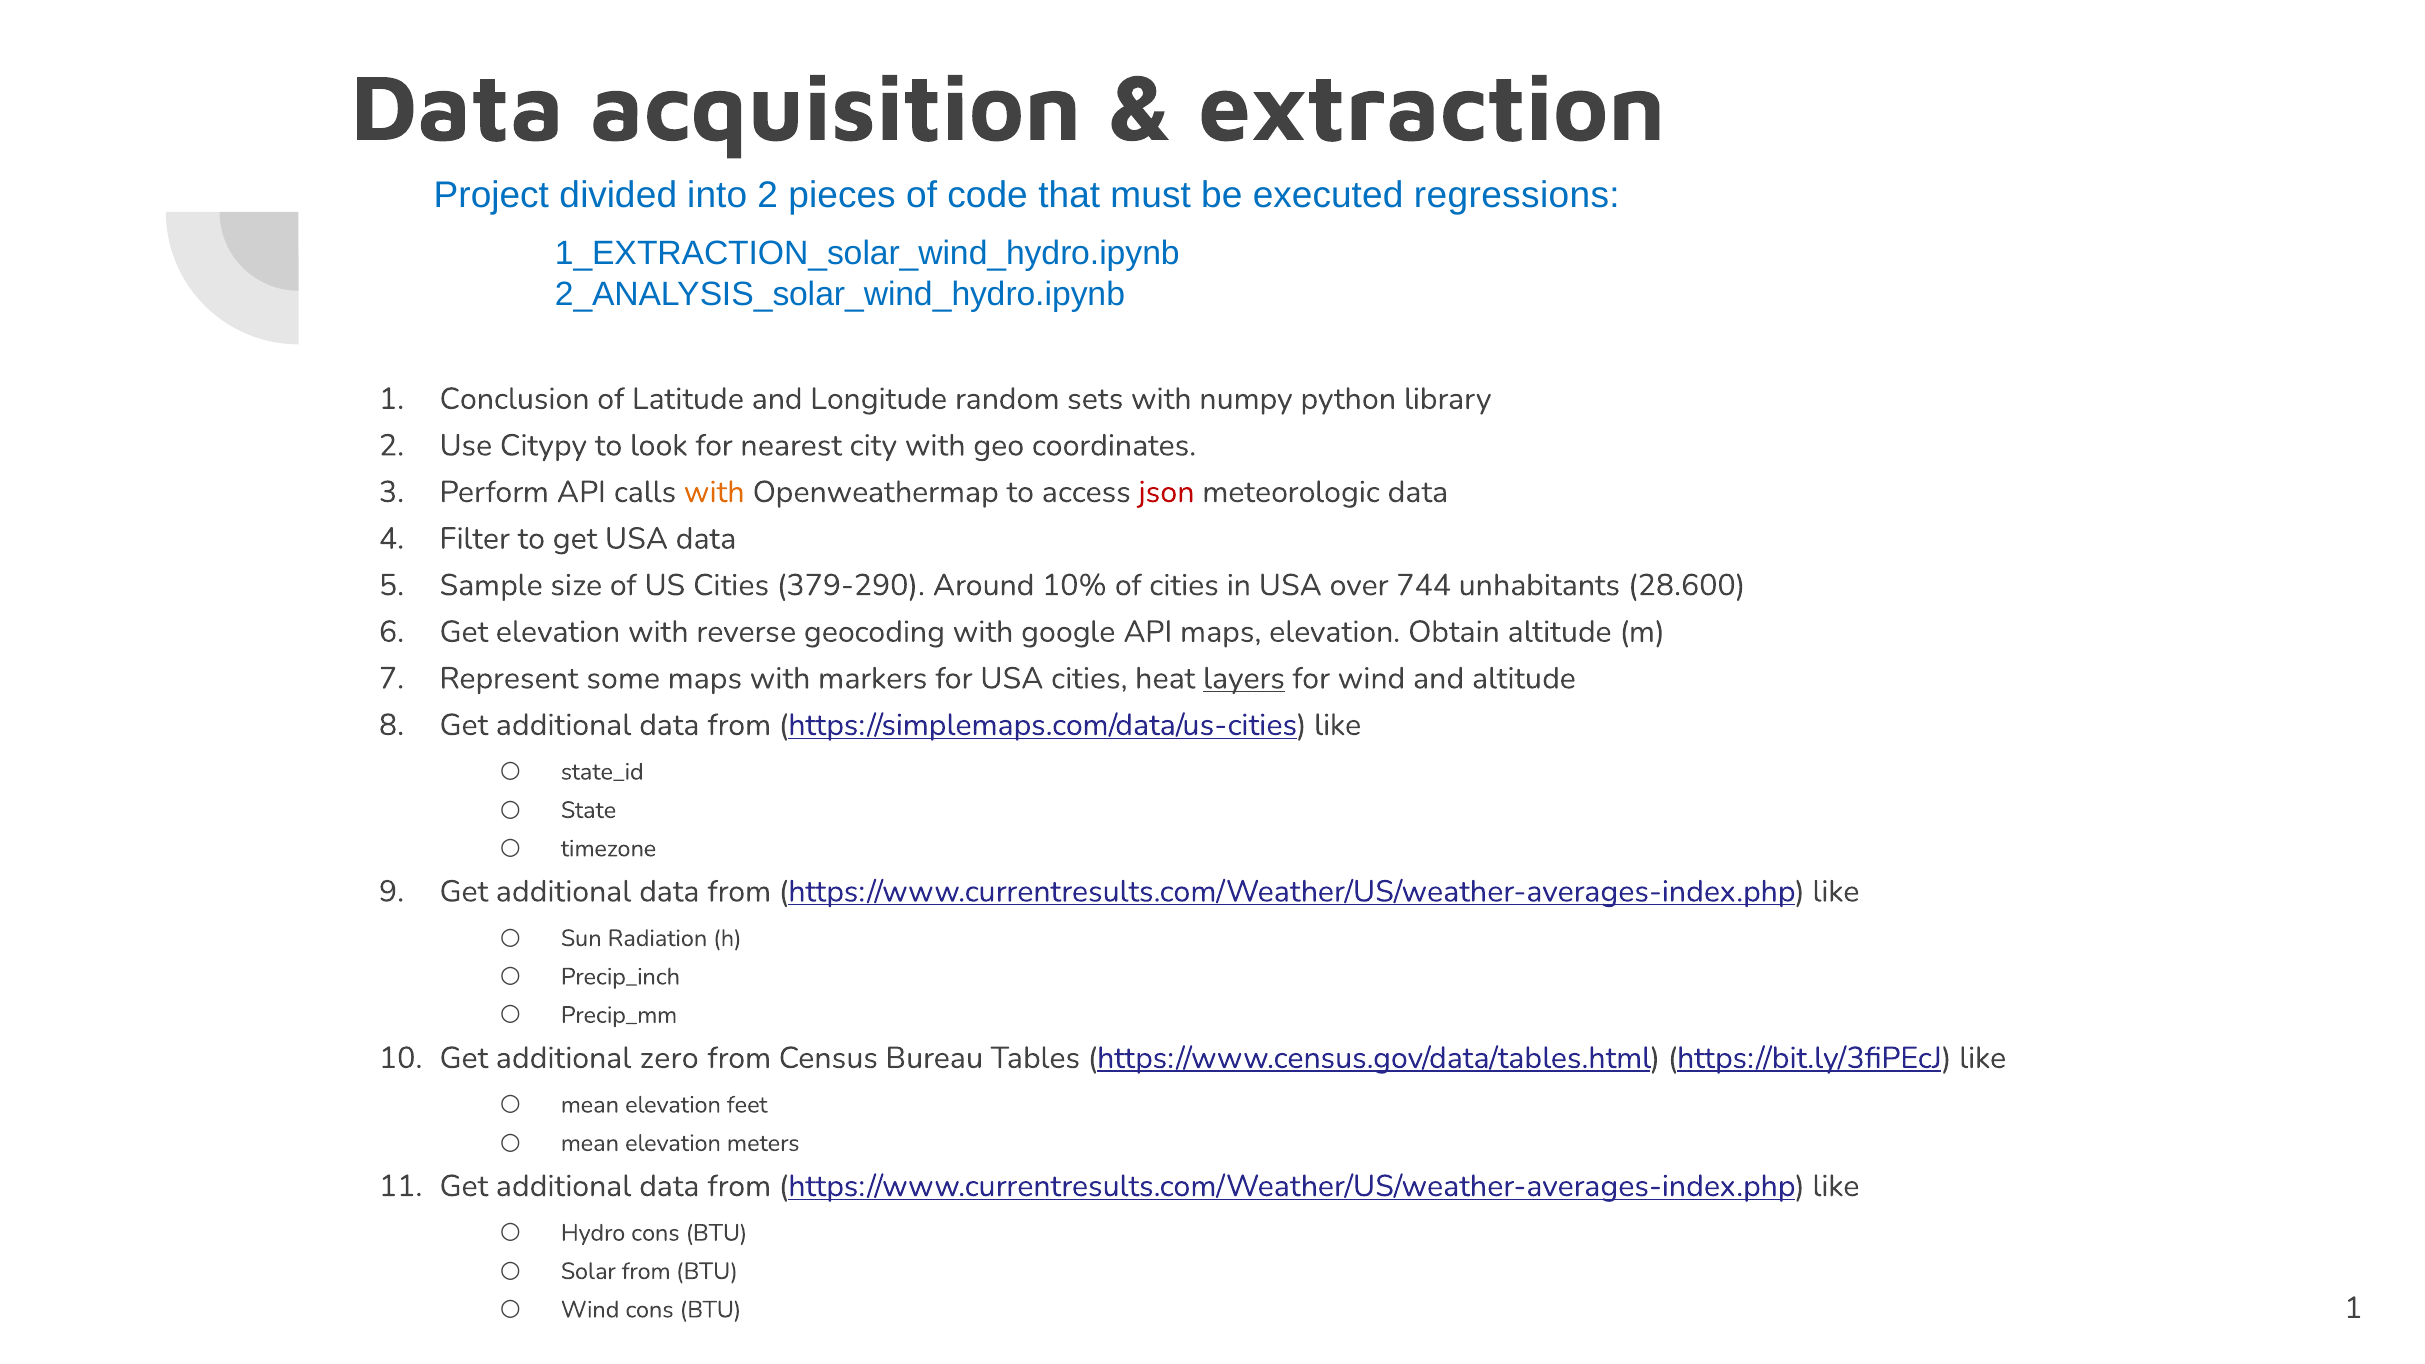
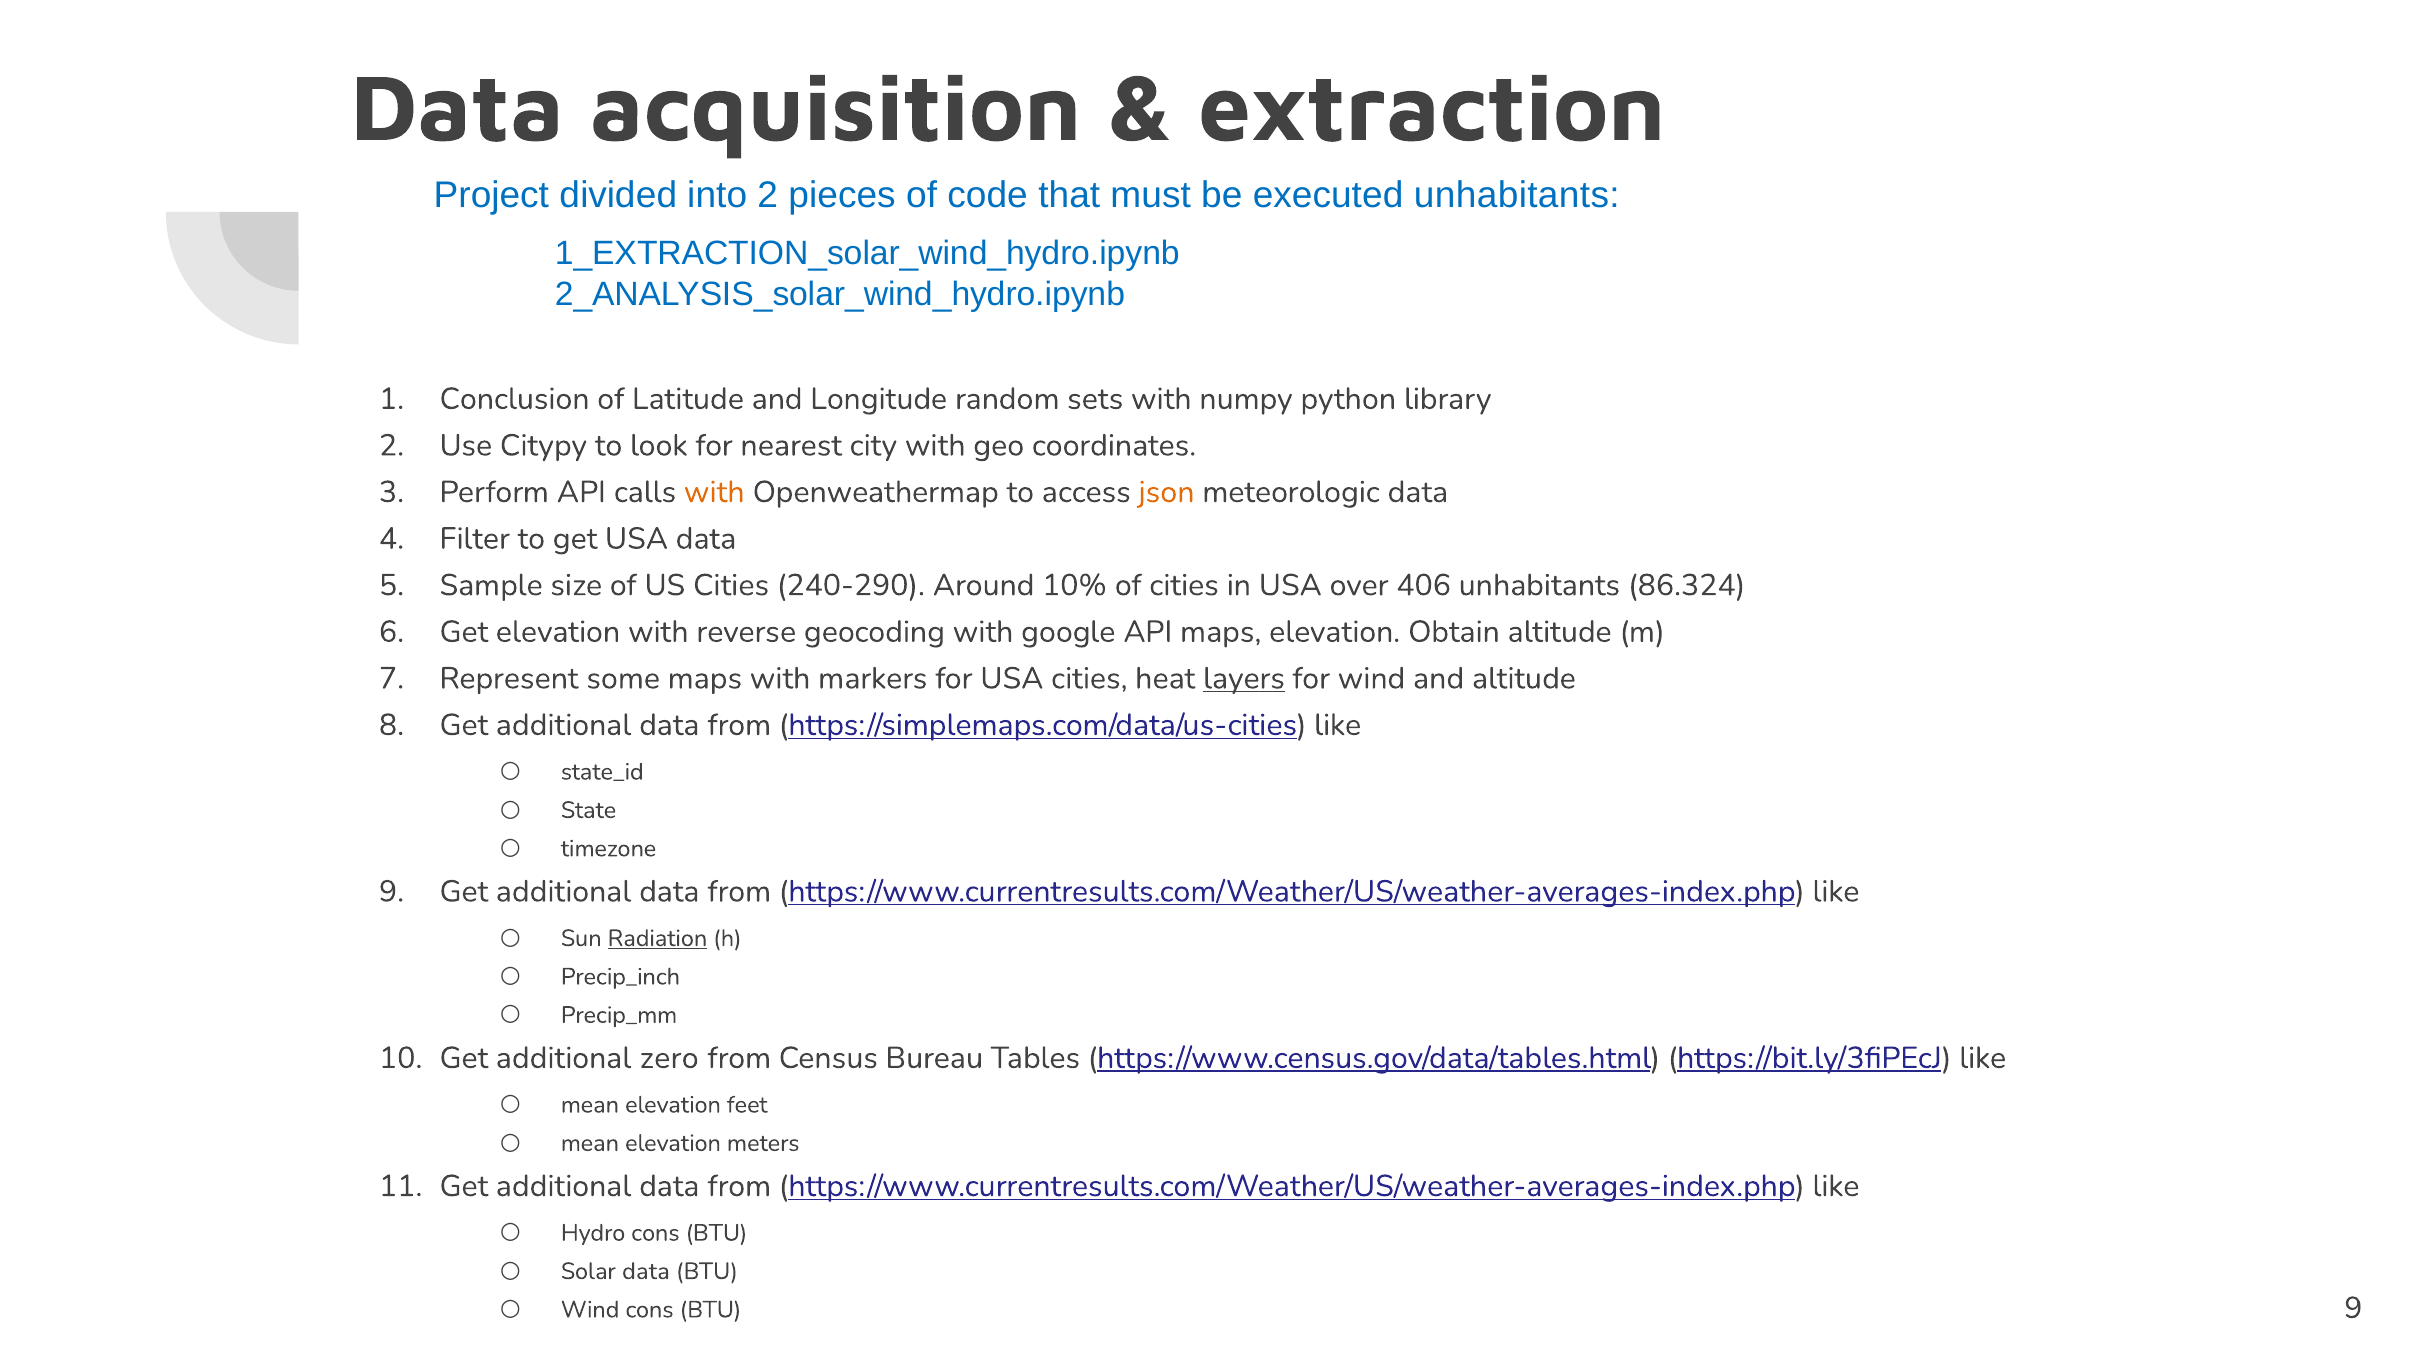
executed regressions: regressions -> unhabitants
json colour: red -> orange
379-290: 379-290 -> 240-290
744: 744 -> 406
28.600: 28.600 -> 86.324
Radiation underline: none -> present
Solar from: from -> data
BTU 1: 1 -> 9
